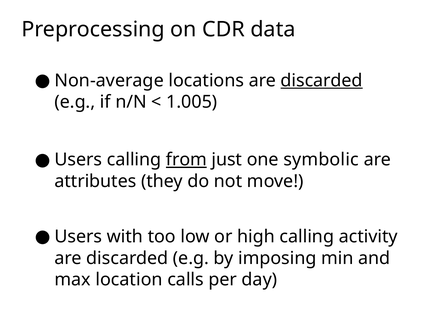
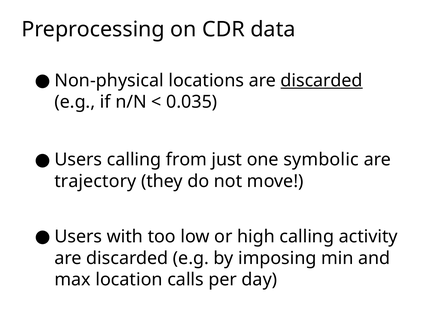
Non-average: Non-average -> Non-physical
1.005: 1.005 -> 0.035
from underline: present -> none
attributes: attributes -> trajectory
